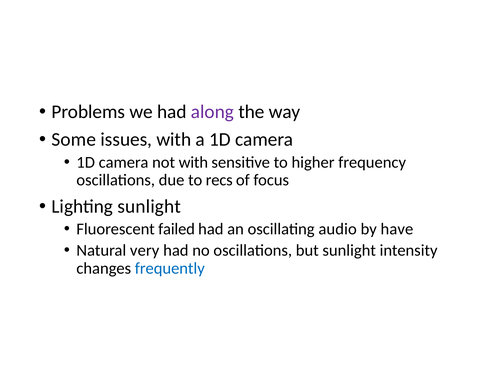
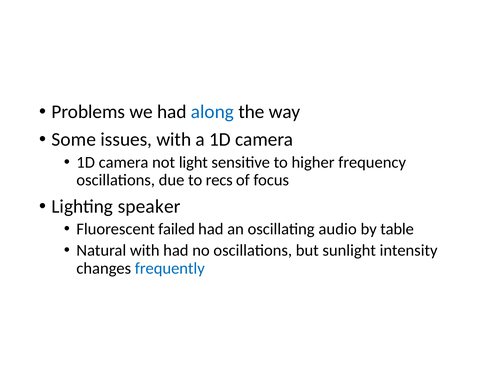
along colour: purple -> blue
not with: with -> light
Lighting sunlight: sunlight -> speaker
have: have -> table
Natural very: very -> with
